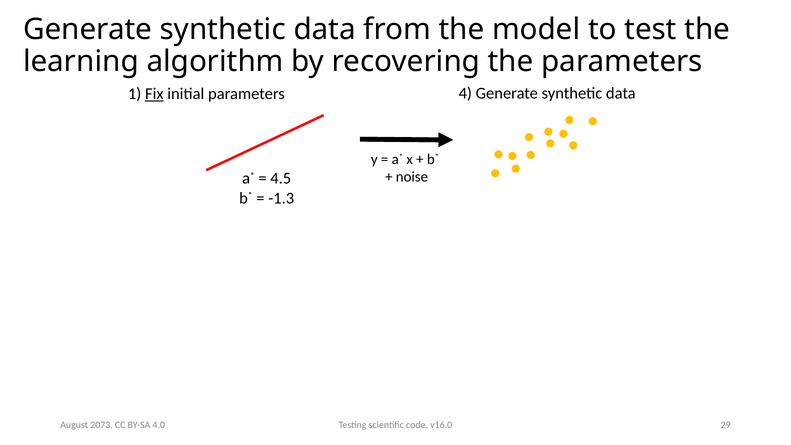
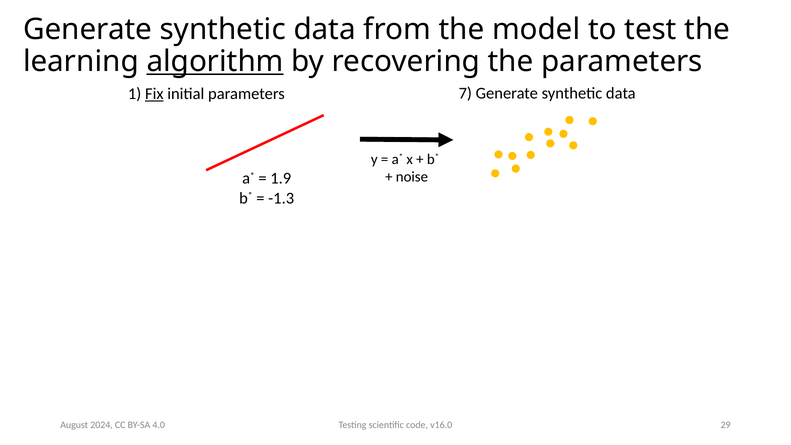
algorithm underline: none -> present
4: 4 -> 7
4.5: 4.5 -> 1.9
2073: 2073 -> 2024
